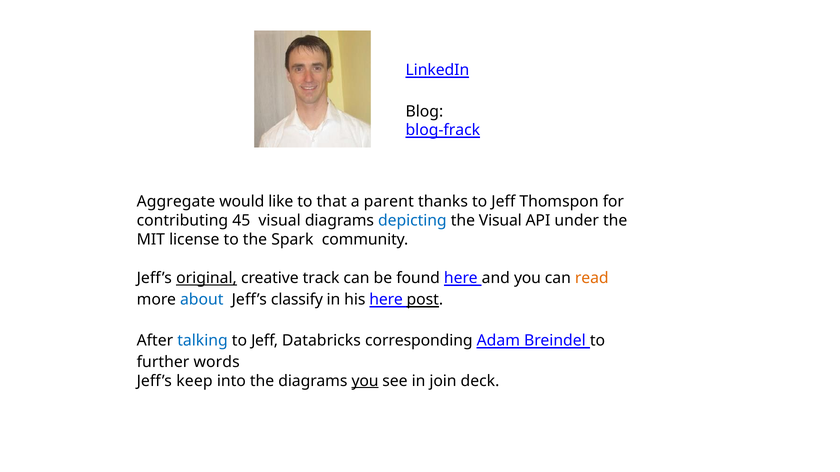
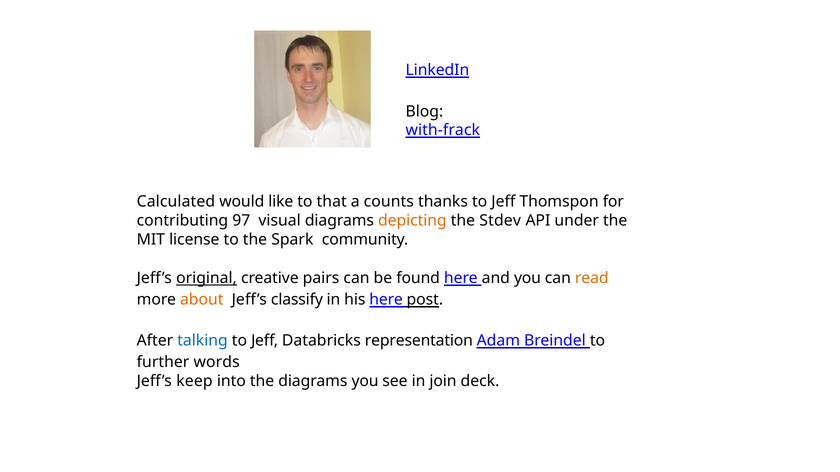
blog-frack: blog-frack -> with-frack
Aggregate: Aggregate -> Calculated
parent: parent -> counts
45: 45 -> 97
depicting colour: blue -> orange
the Visual: Visual -> Stdev
track: track -> pairs
about colour: blue -> orange
corresponding: corresponding -> representation
you at (365, 381) underline: present -> none
